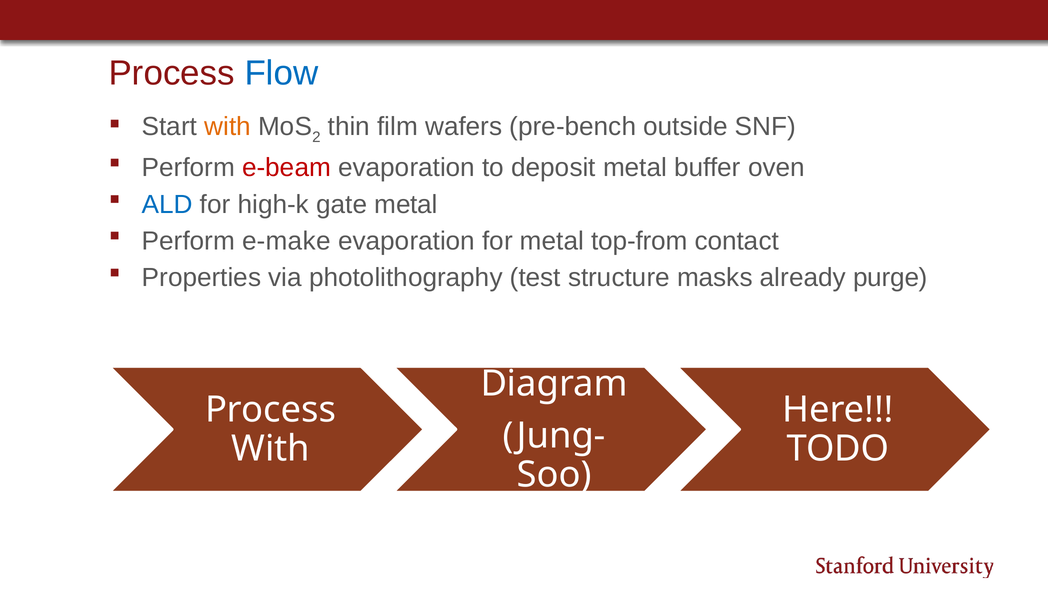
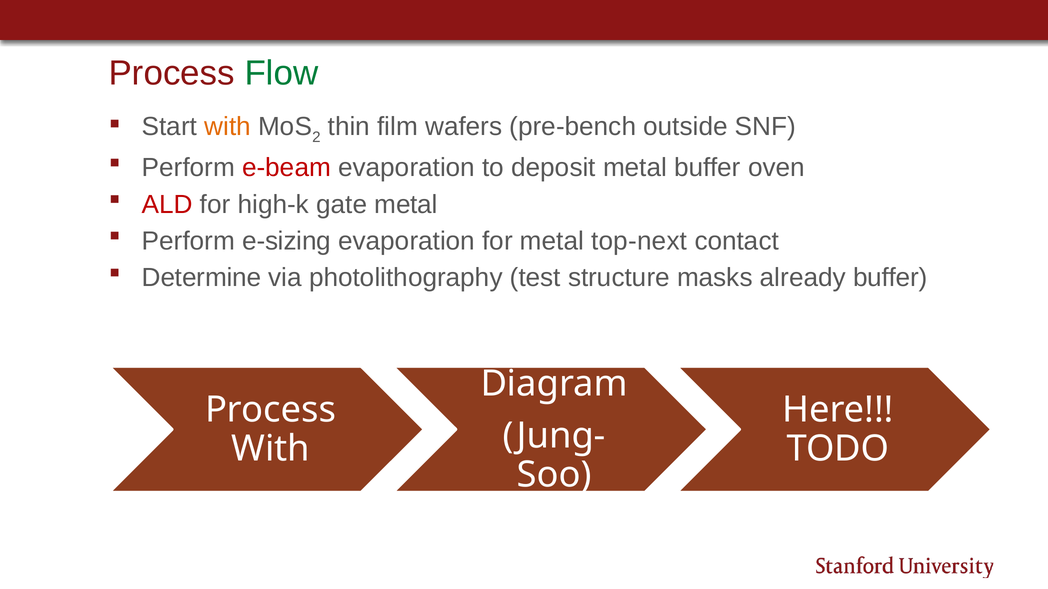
Flow colour: blue -> green
ALD colour: blue -> red
e-make: e-make -> e-sizing
top-from: top-from -> top-next
Properties: Properties -> Determine
already purge: purge -> buffer
